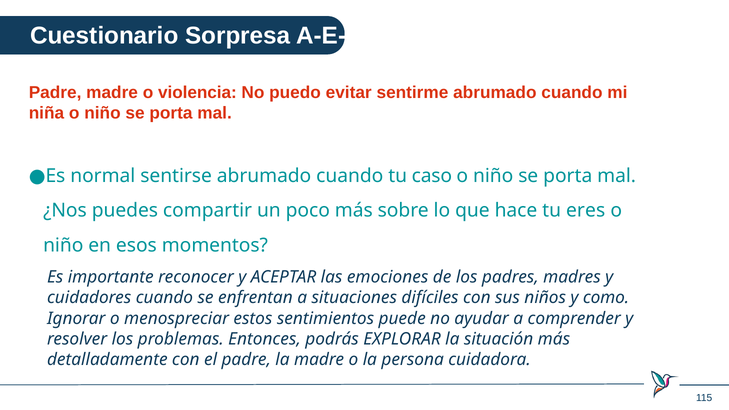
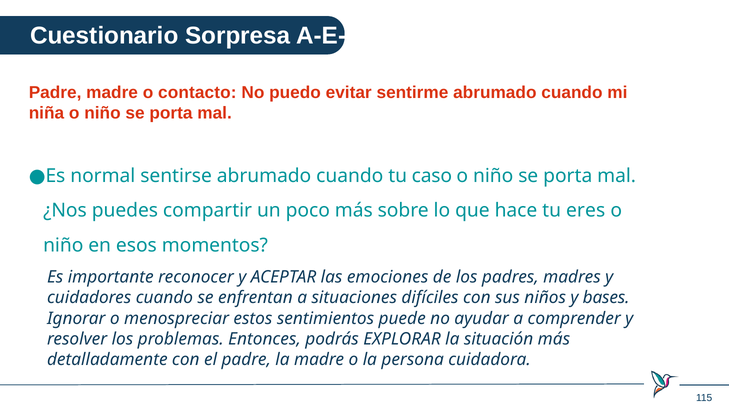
violencia: violencia -> contacto
como: como -> bases
